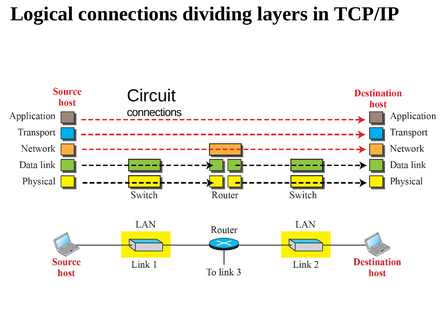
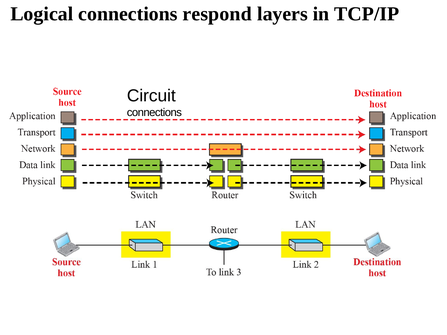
dividing: dividing -> respond
